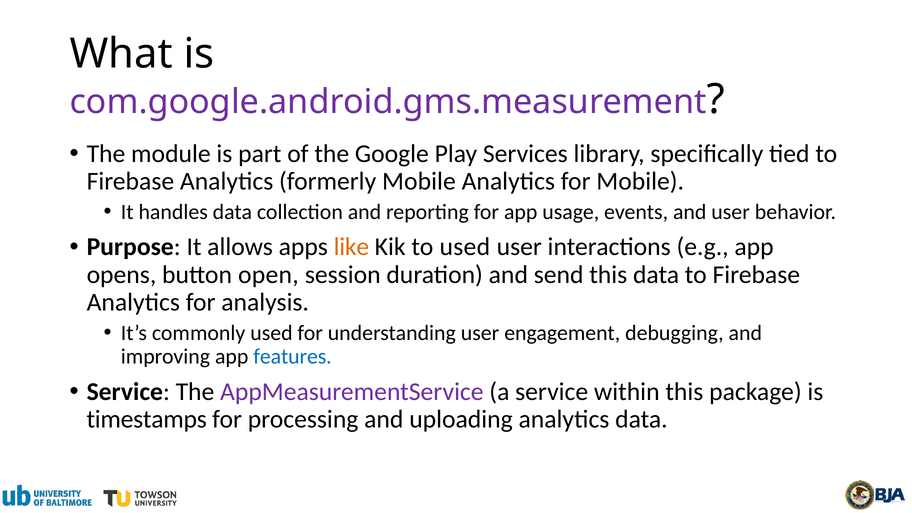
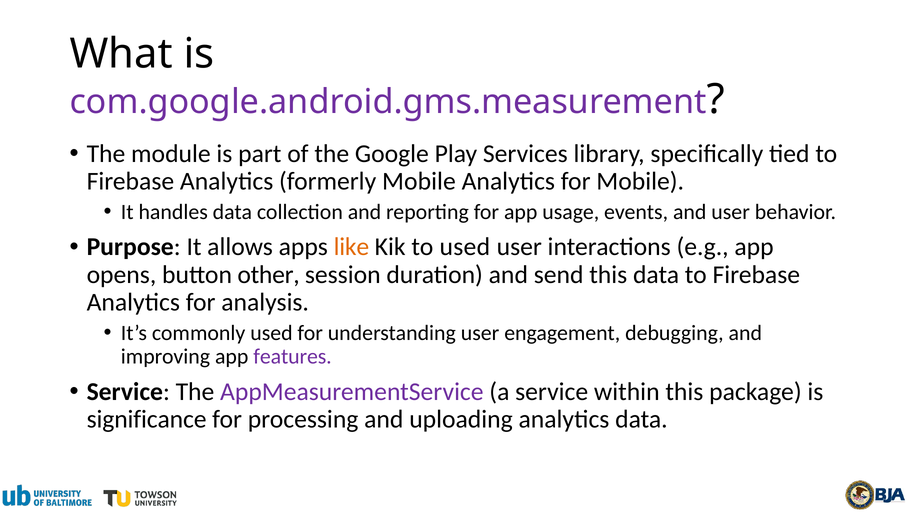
open: open -> other
features colour: blue -> purple
timestamps: timestamps -> significance
